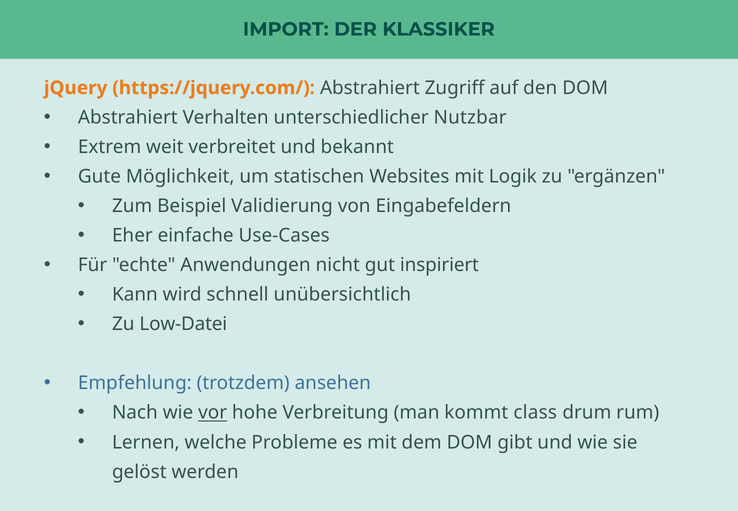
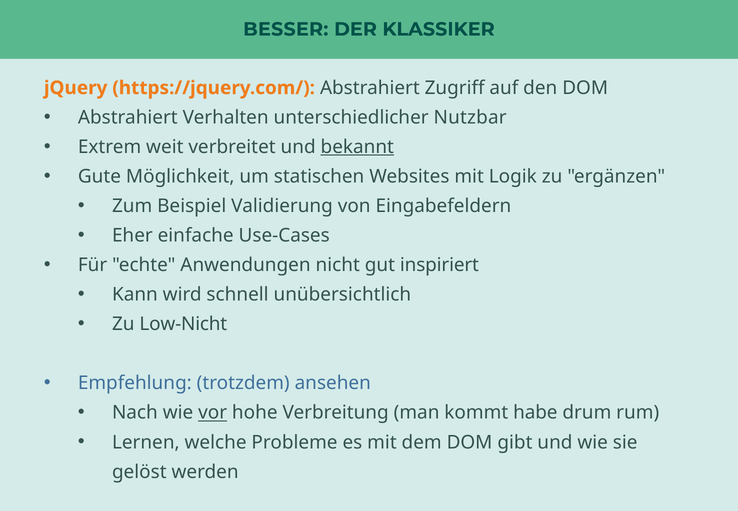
IMPORT: IMPORT -> BESSER
bekannt underline: none -> present
Low-Datei: Low-Datei -> Low-Nicht
class: class -> habe
